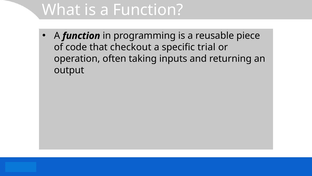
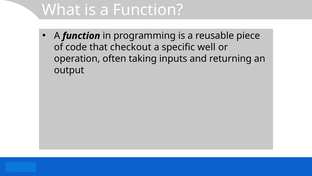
trial: trial -> well
